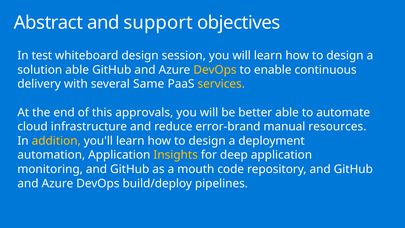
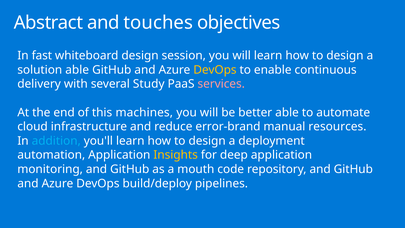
support: support -> touches
test: test -> fast
Same: Same -> Study
services colour: yellow -> pink
approvals: approvals -> machines
addition colour: yellow -> light blue
